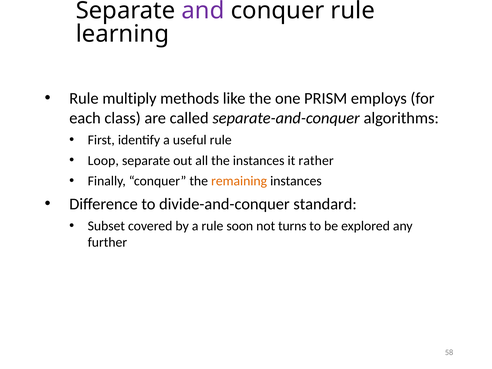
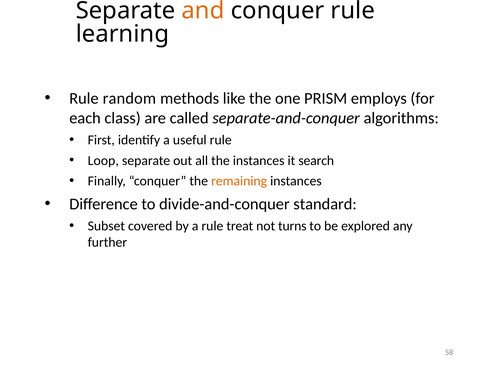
and colour: purple -> orange
multiply: multiply -> random
rather: rather -> search
soon: soon -> treat
